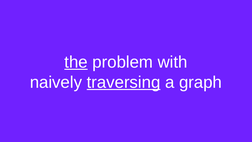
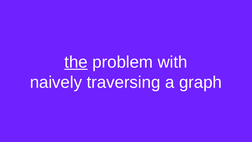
traversing underline: present -> none
